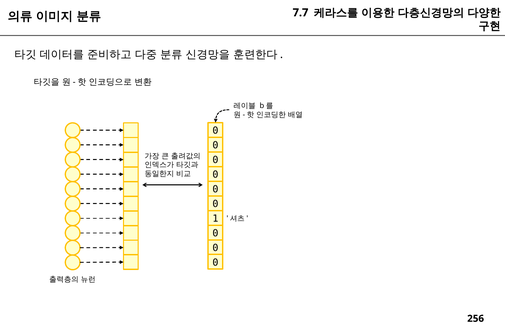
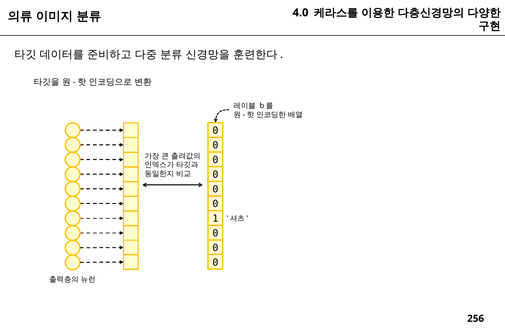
7.7: 7.7 -> 4.0
